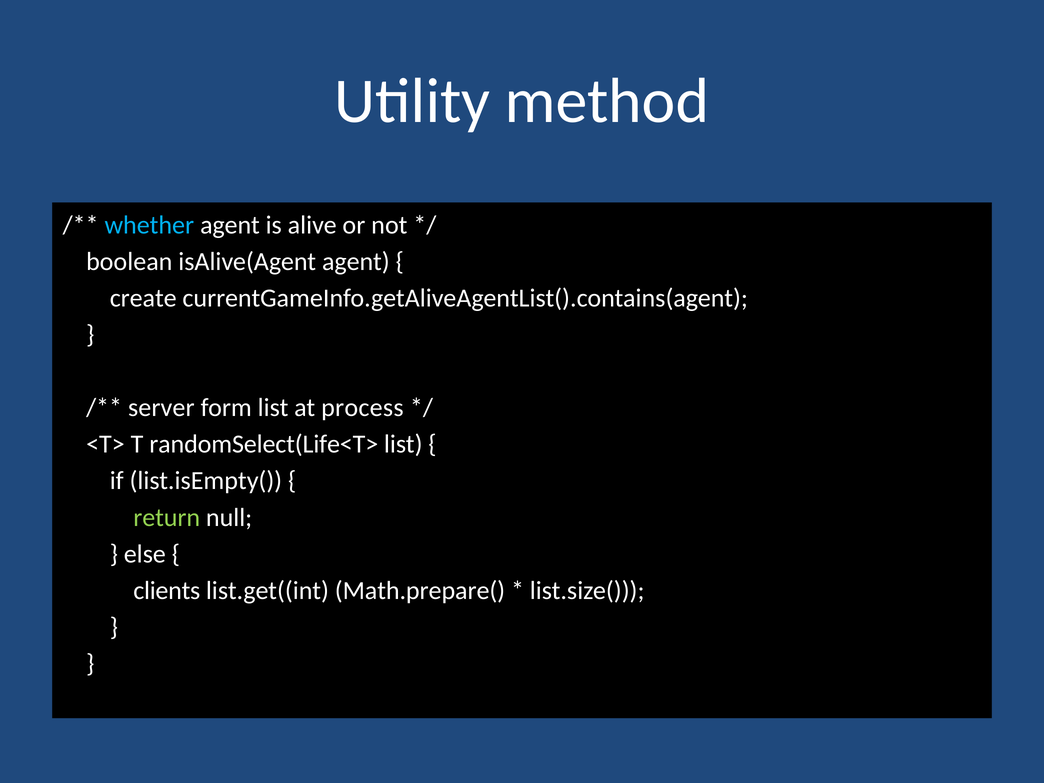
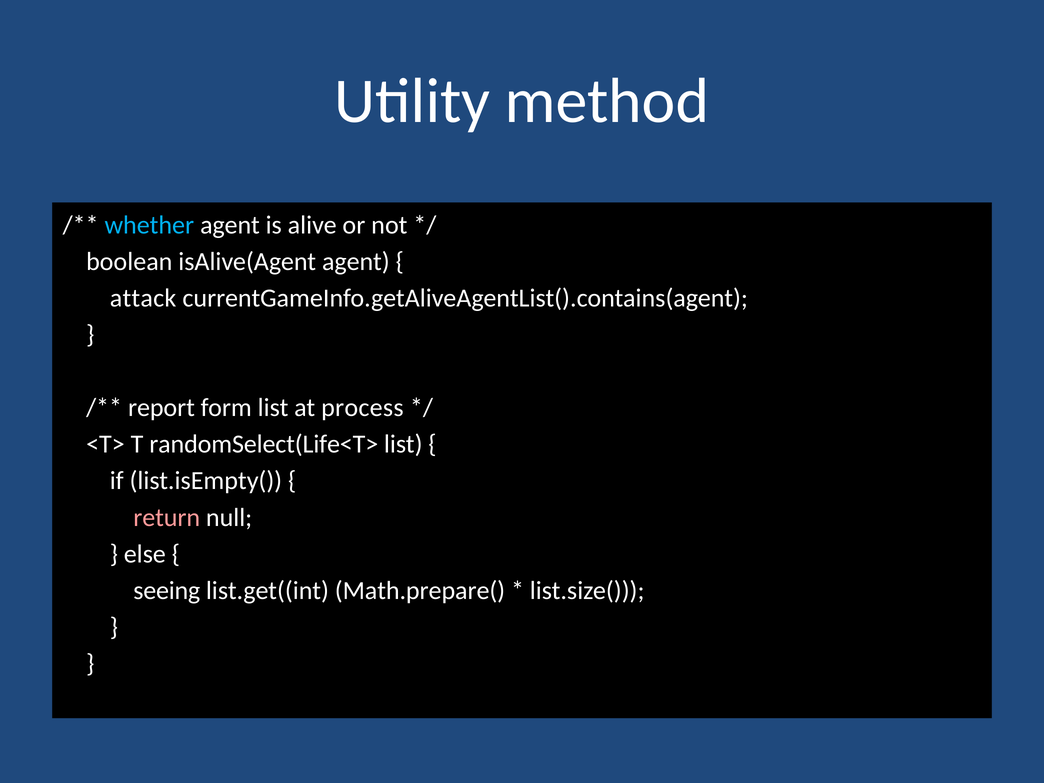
create: create -> attack
server: server -> report
return colour: light green -> pink
clients: clients -> seeing
